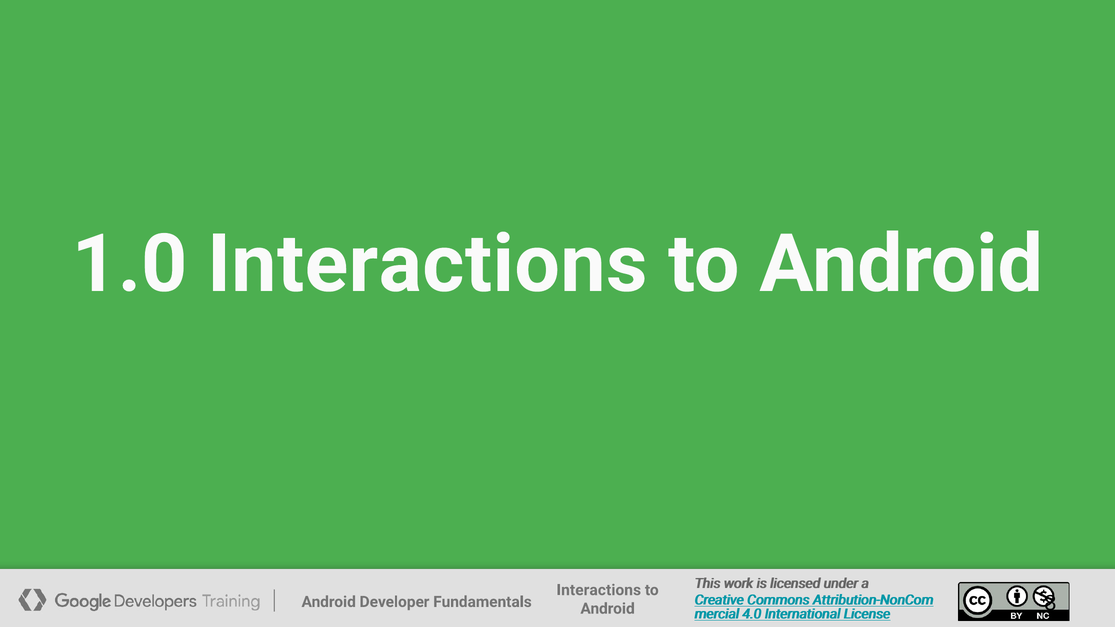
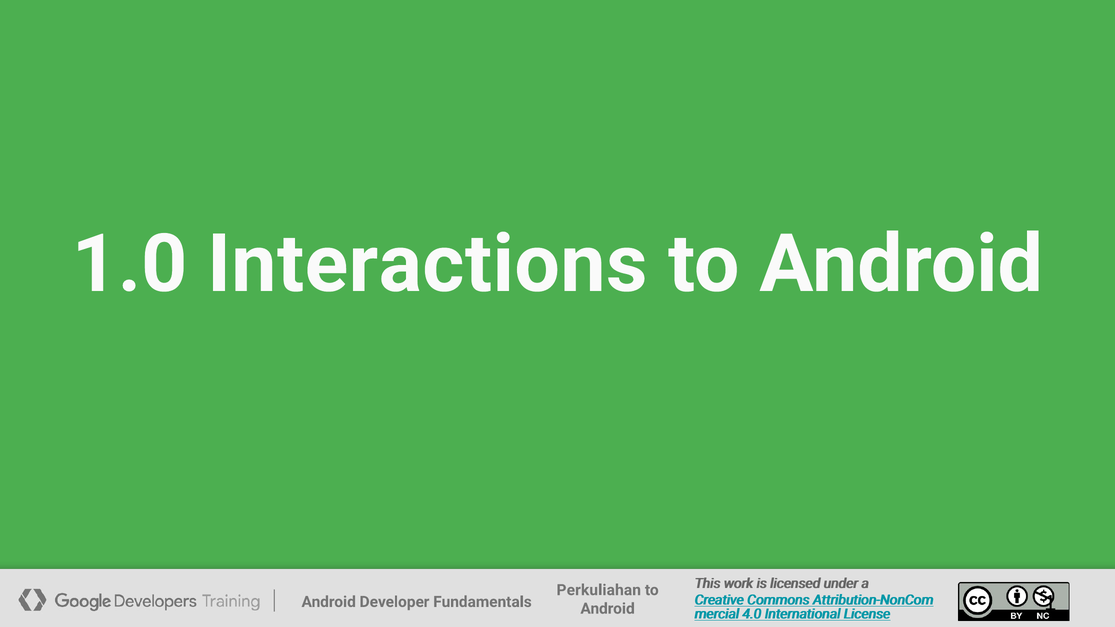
Interactions at (599, 590): Interactions -> Perkuliahan
8: 8 -> 1
